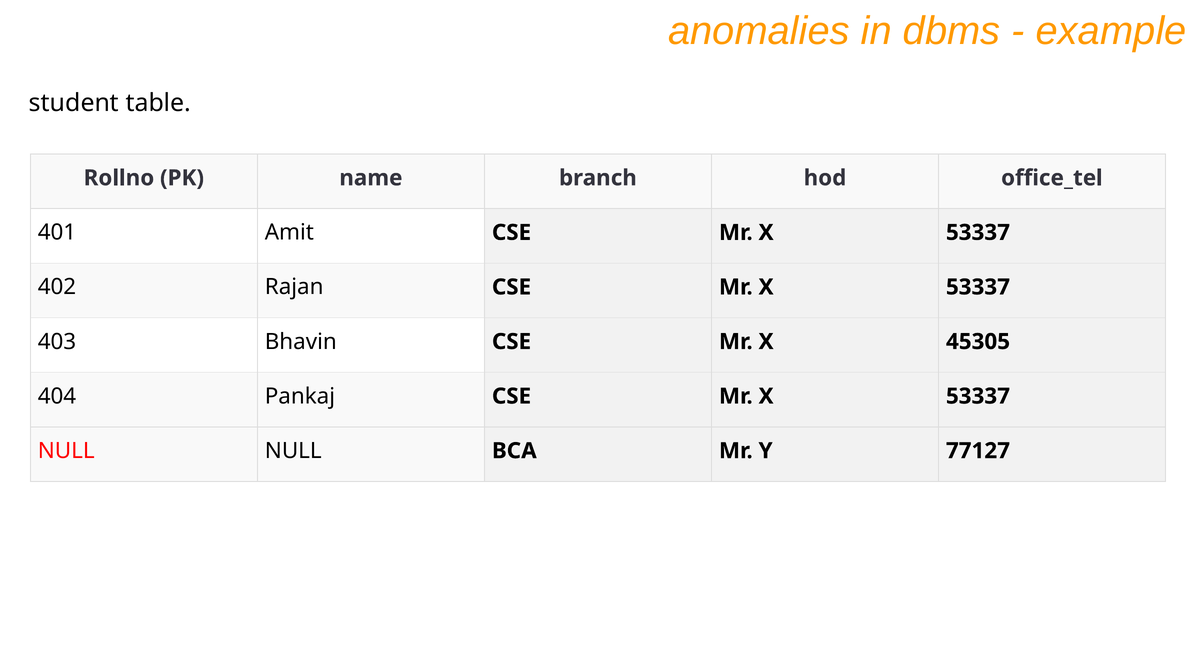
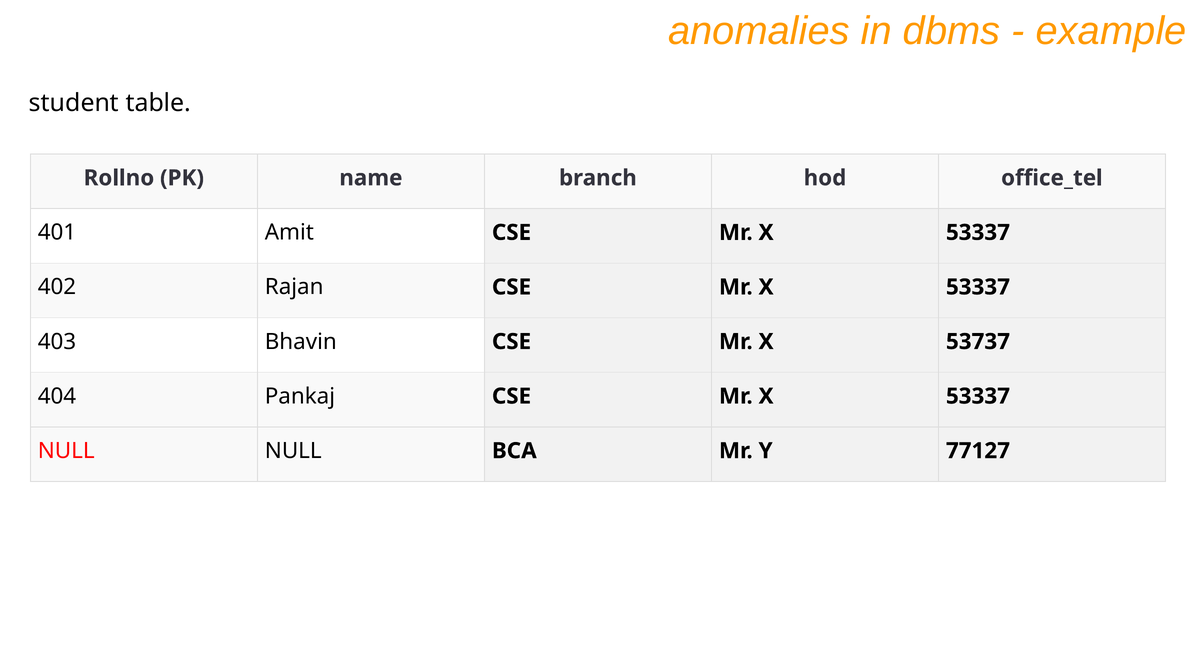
45305: 45305 -> 53737
